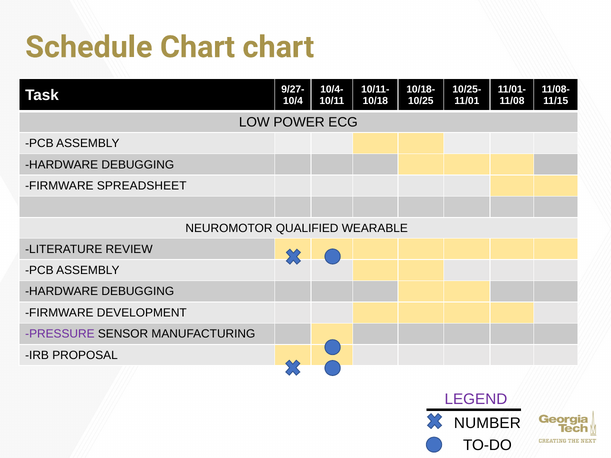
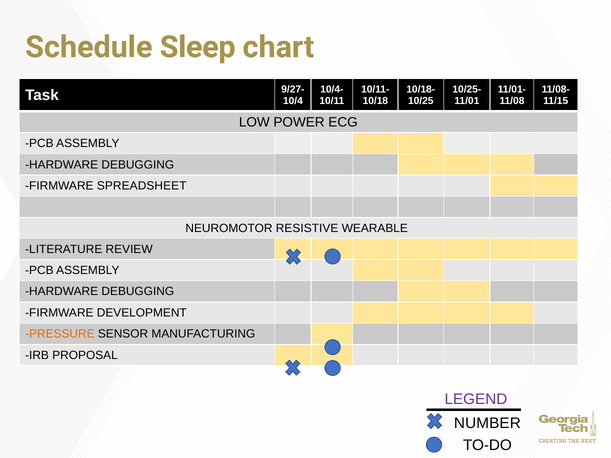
Schedule Chart: Chart -> Sleep
QUALIFIED: QUALIFIED -> RESISTIVE
PRESSURE colour: purple -> orange
